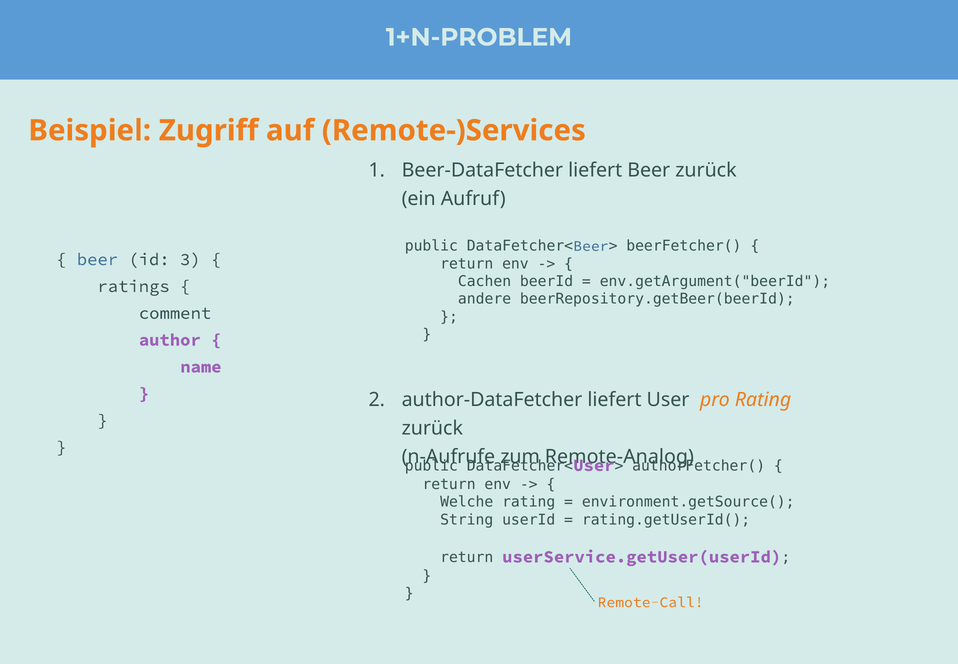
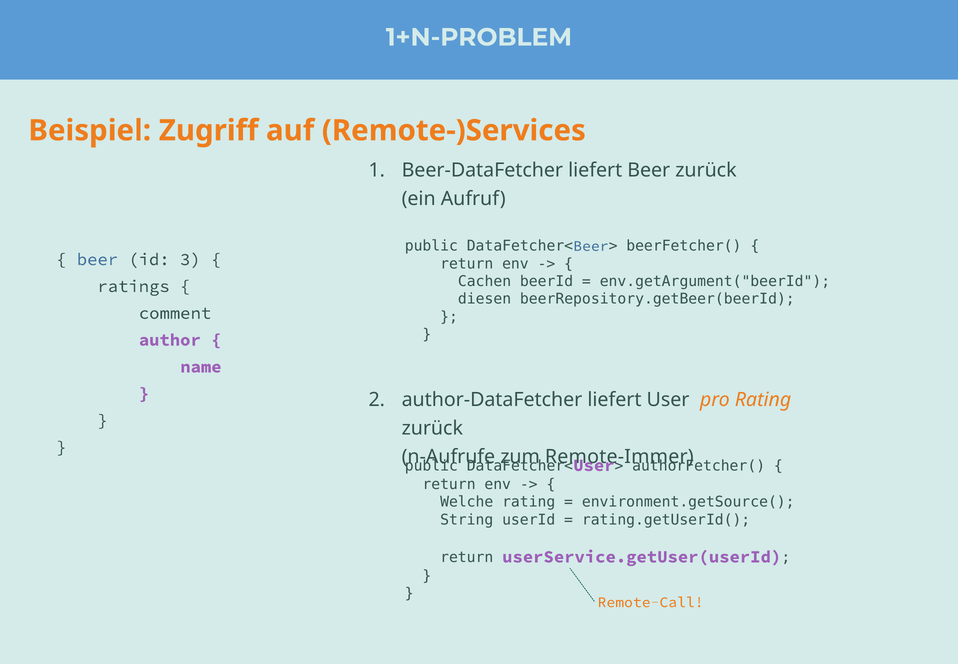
andere: andere -> diesen
Remote-Analog: Remote-Analog -> Remote-Immer
